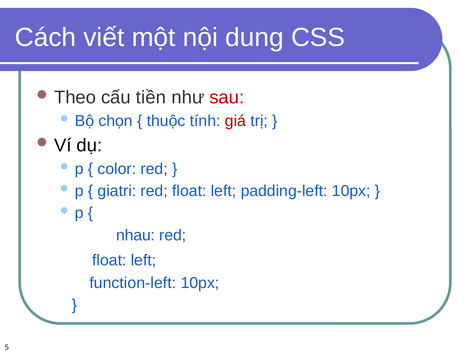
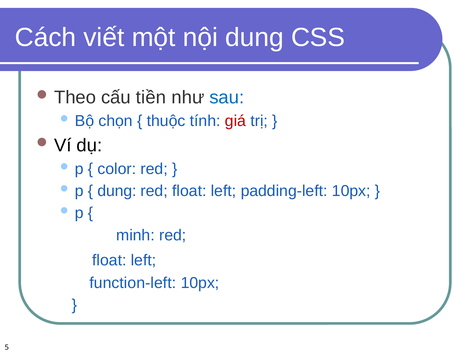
sau colour: red -> blue
giatri at (117, 191): giatri -> dung
nhau: nhau -> minh
